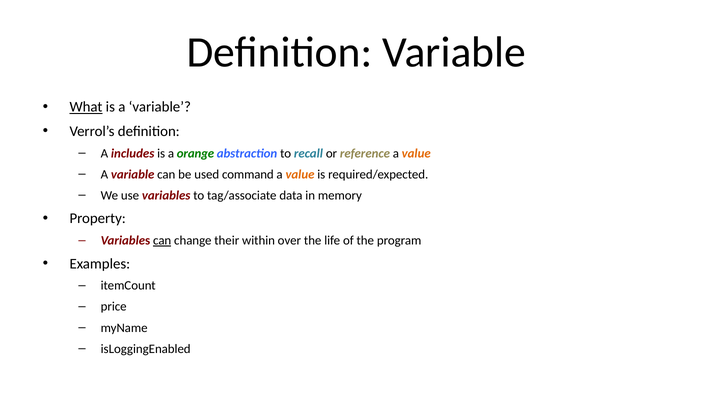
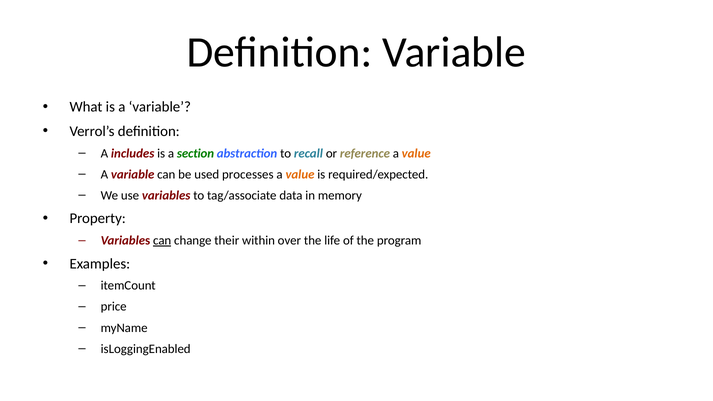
What underline: present -> none
orange: orange -> section
command: command -> processes
